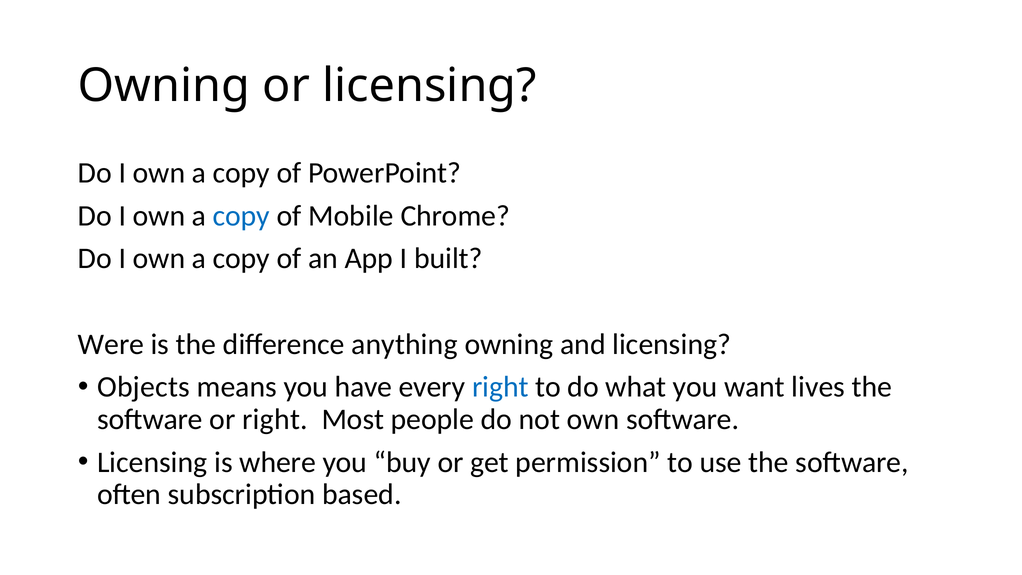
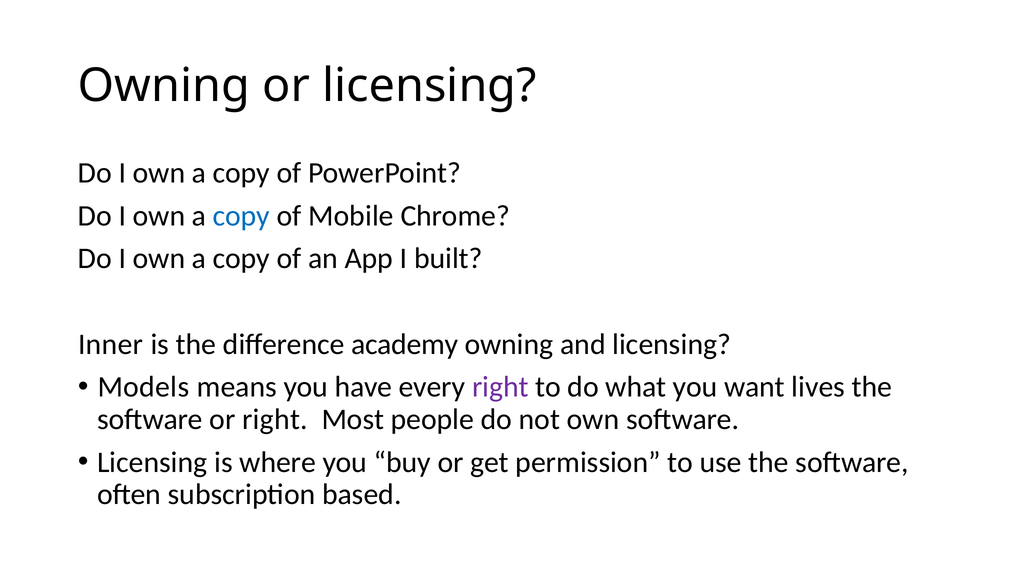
Were: Were -> Inner
anything: anything -> academy
Objects: Objects -> Models
right at (500, 387) colour: blue -> purple
